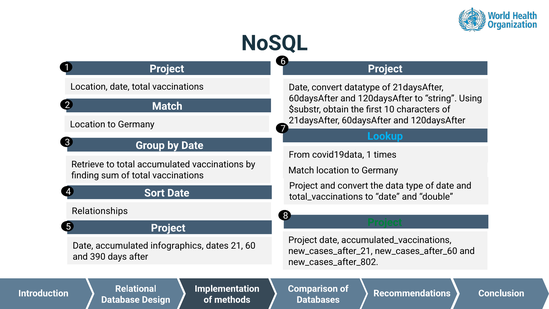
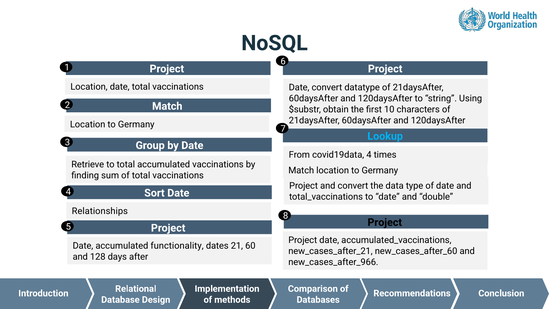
covid19data 1: 1 -> 4
Project at (385, 222) colour: green -> black
infographics: infographics -> functionality
390: 390 -> 128
new_cases_after_802: new_cases_after_802 -> new_cases_after_966
